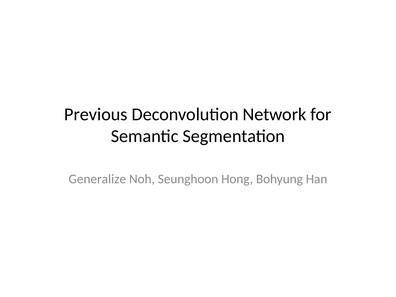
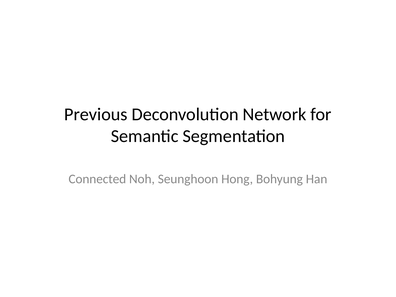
Generalize: Generalize -> Connected
